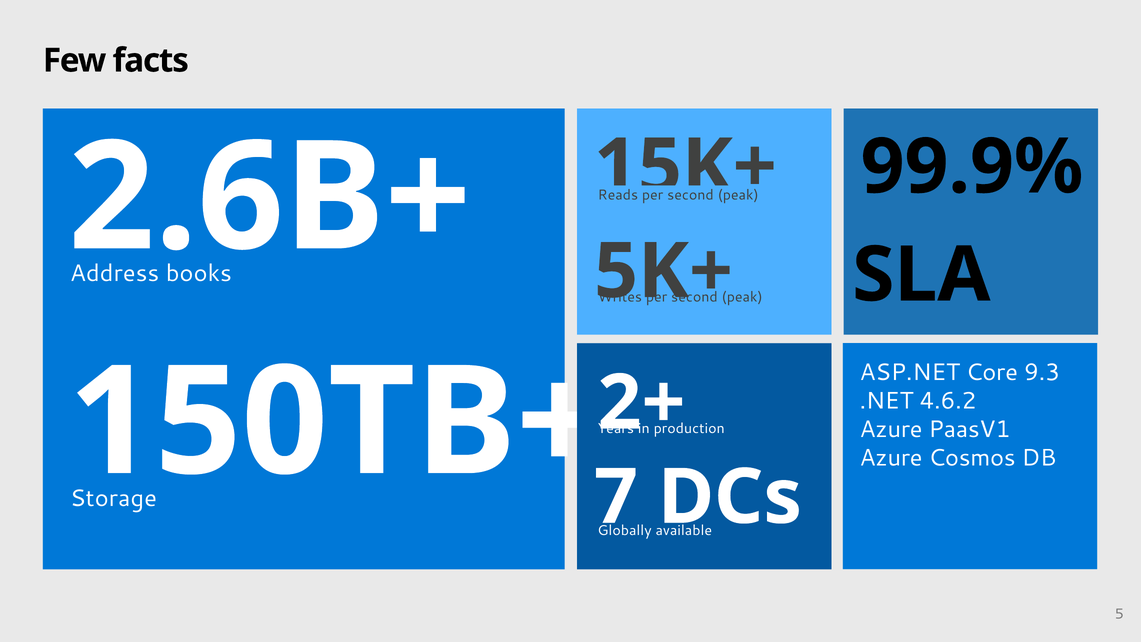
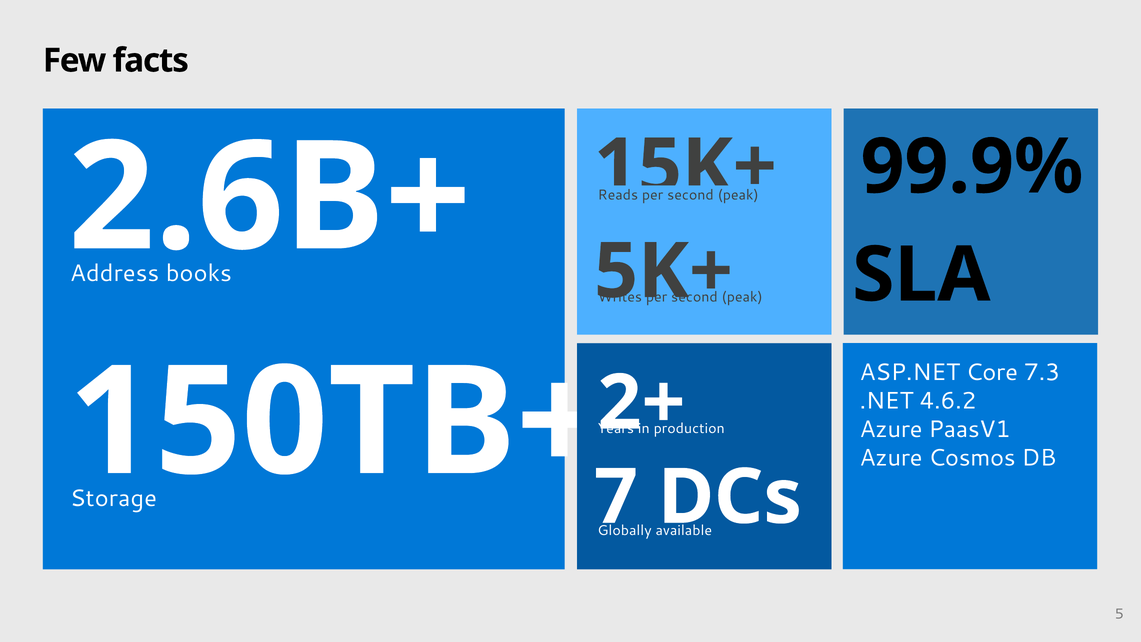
9.3: 9.3 -> 7.3
